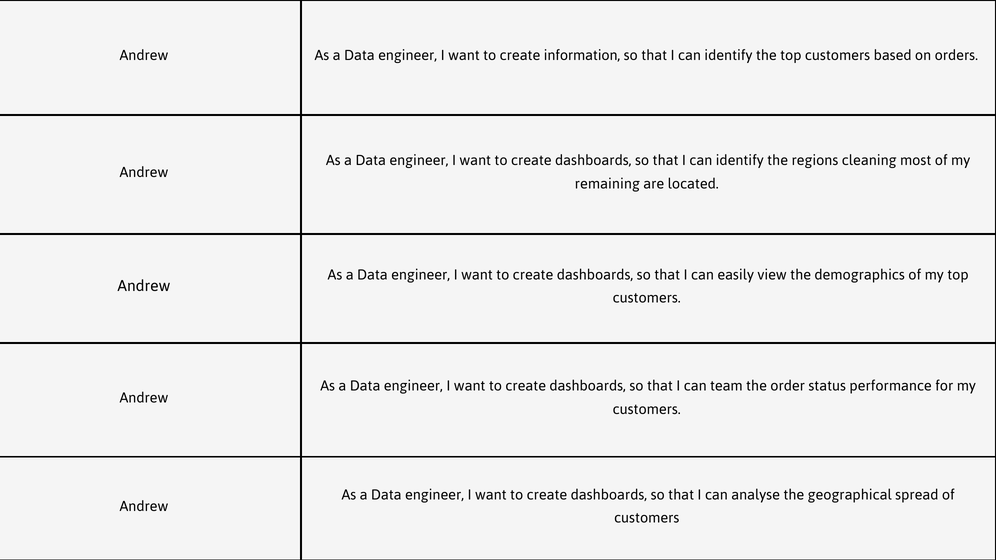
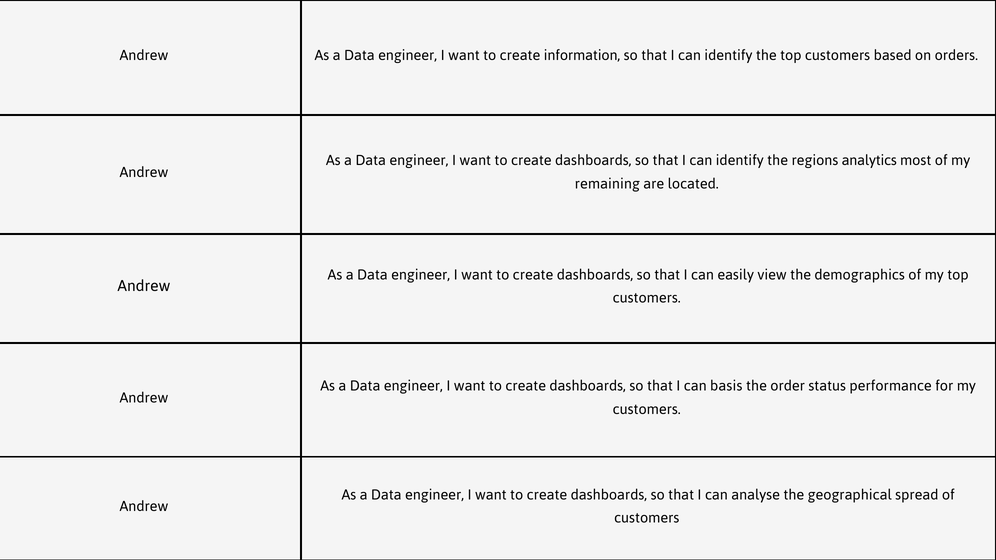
cleaning: cleaning -> analytics
team: team -> basis
